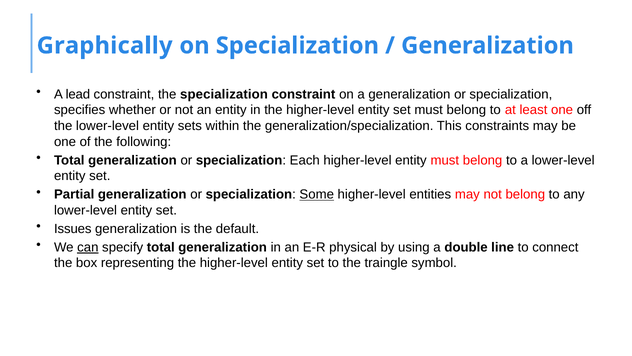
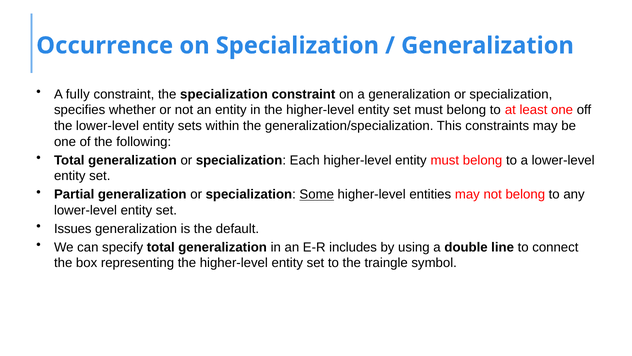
Graphically: Graphically -> Occurrence
lead: lead -> fully
can underline: present -> none
physical: physical -> includes
